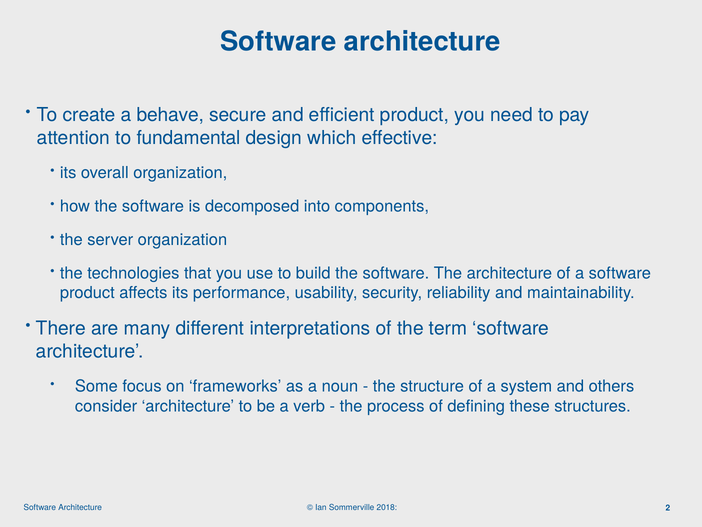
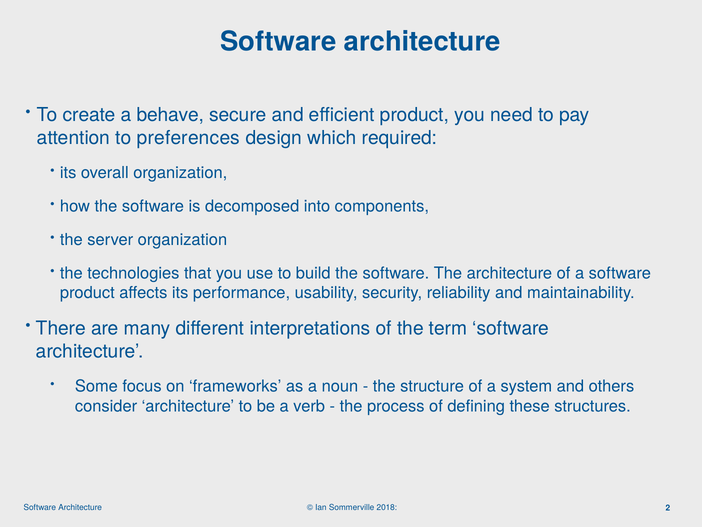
fundamental: fundamental -> preferences
effective: effective -> required
